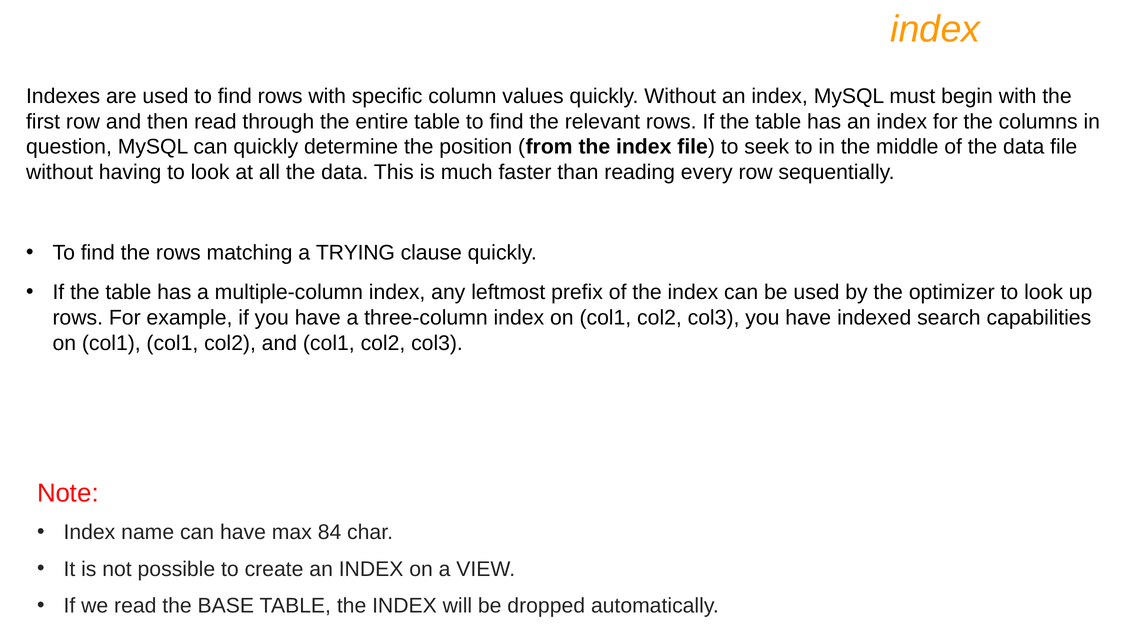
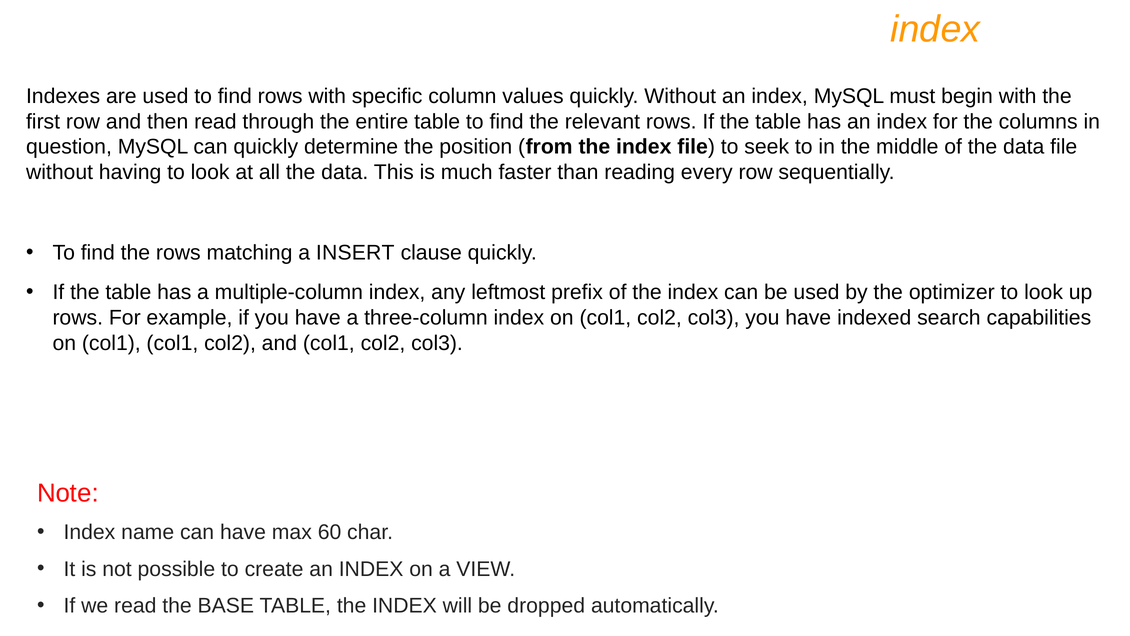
TRYING: TRYING -> INSERT
84: 84 -> 60
